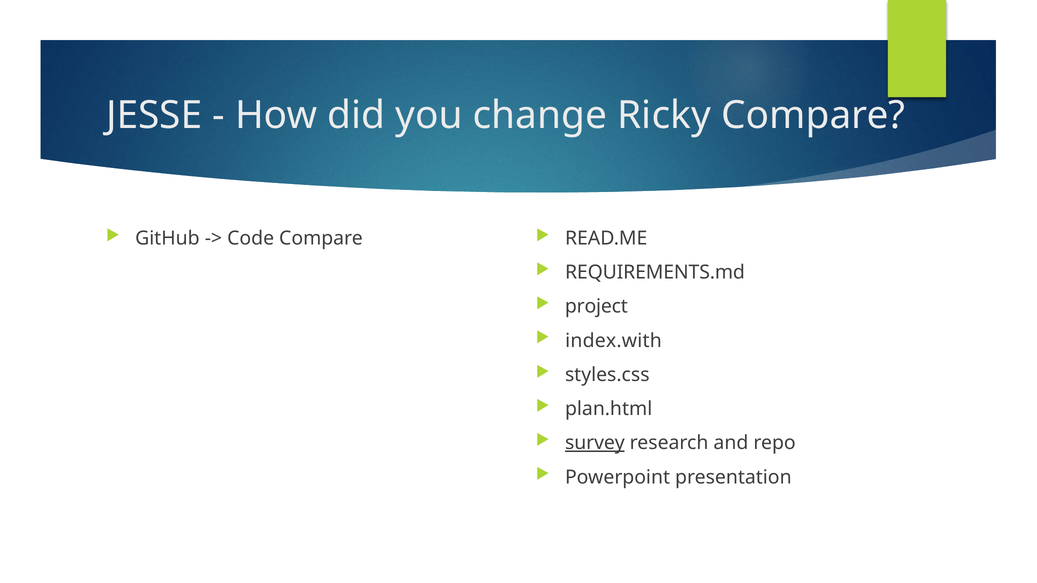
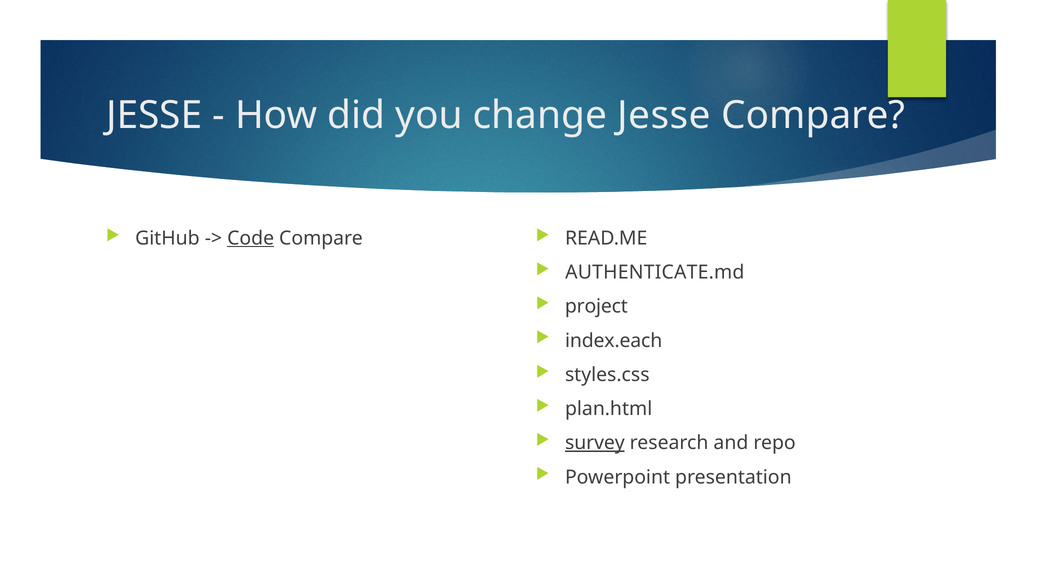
change Ricky: Ricky -> Jesse
Code underline: none -> present
REQUIREMENTS.md: REQUIREMENTS.md -> AUTHENTICATE.md
index.with: index.with -> index.each
